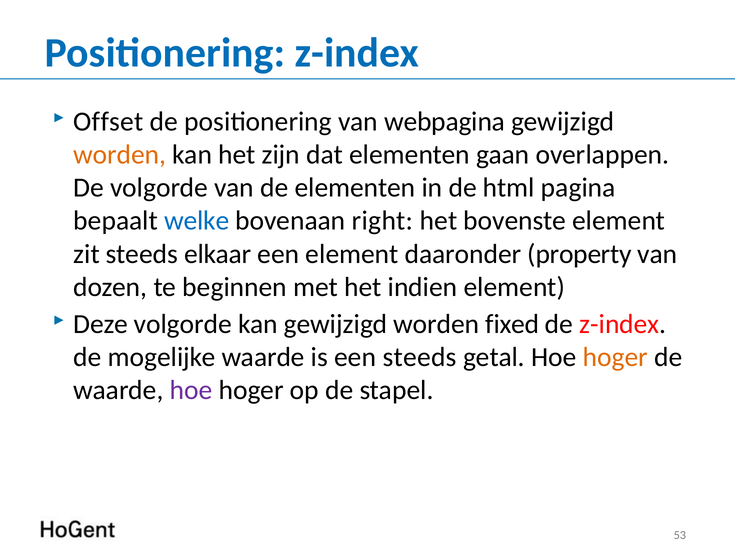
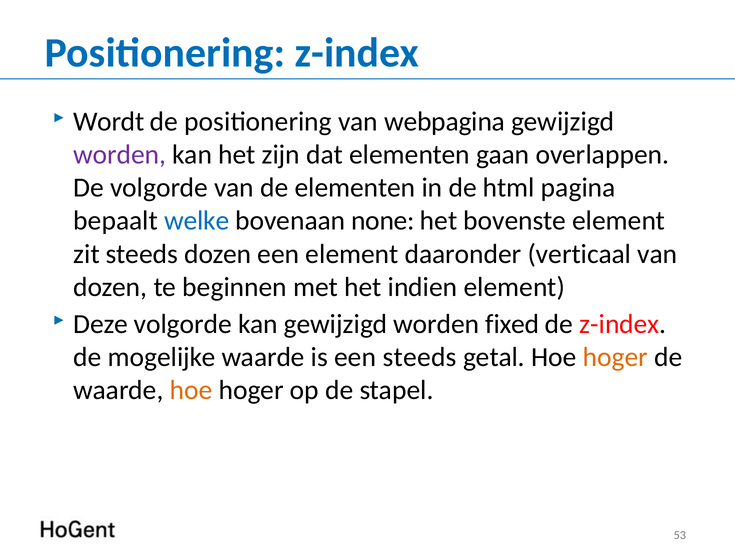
Offset: Offset -> Wordt
worden at (120, 155) colour: orange -> purple
right: right -> none
steeds elkaar: elkaar -> dozen
property: property -> verticaal
hoe at (191, 391) colour: purple -> orange
